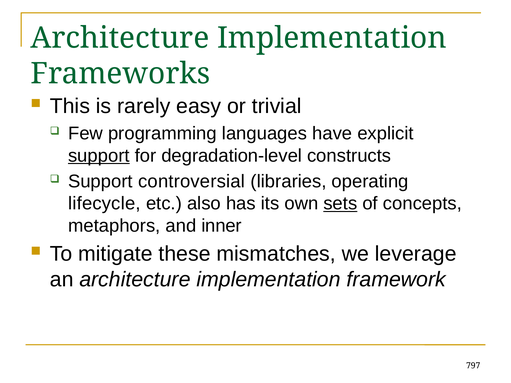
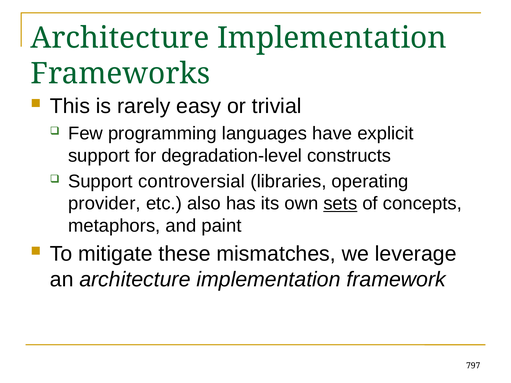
support at (99, 156) underline: present -> none
lifecycle: lifecycle -> provider
inner: inner -> paint
